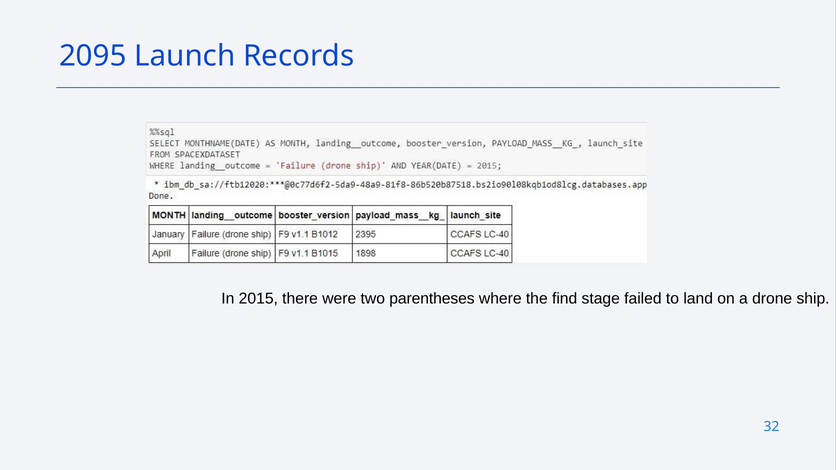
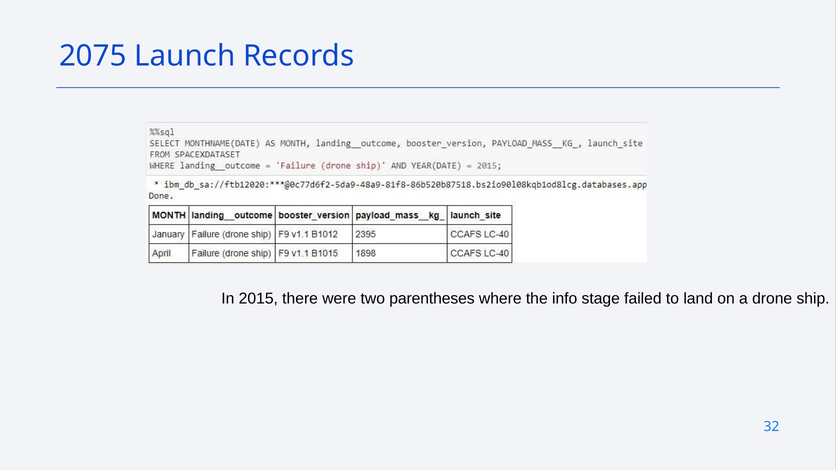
2095: 2095 -> 2075
find: find -> info
